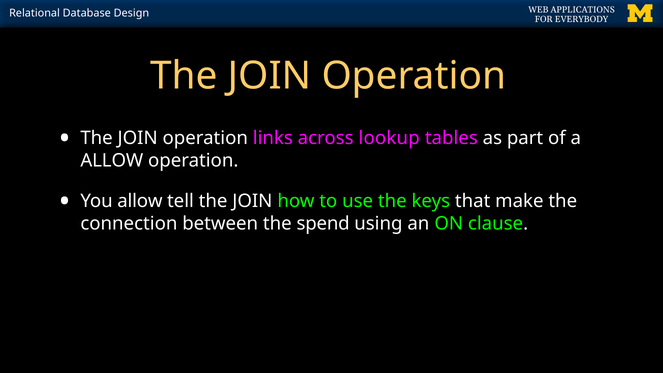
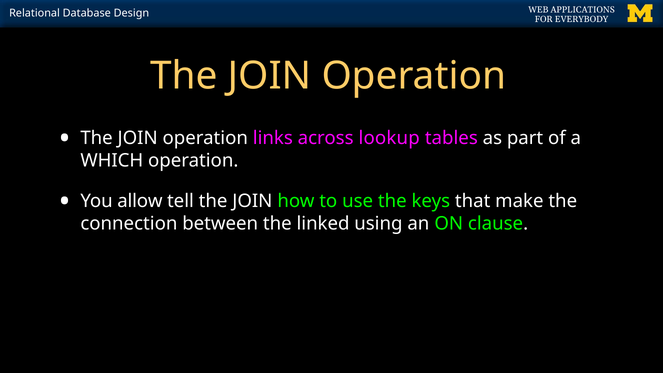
ALLOW at (112, 161): ALLOW -> WHICH
spend: spend -> linked
